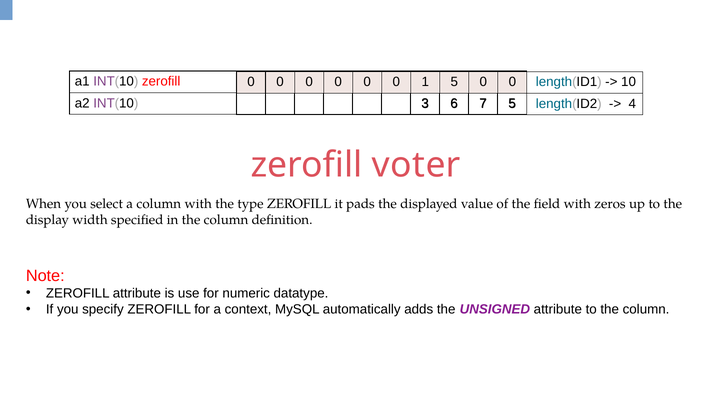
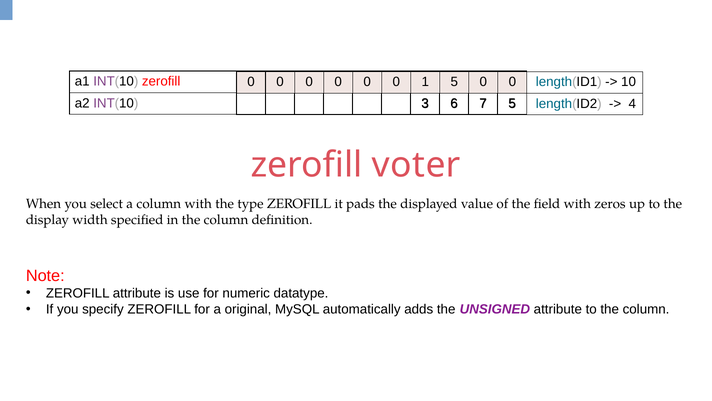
context: context -> original
